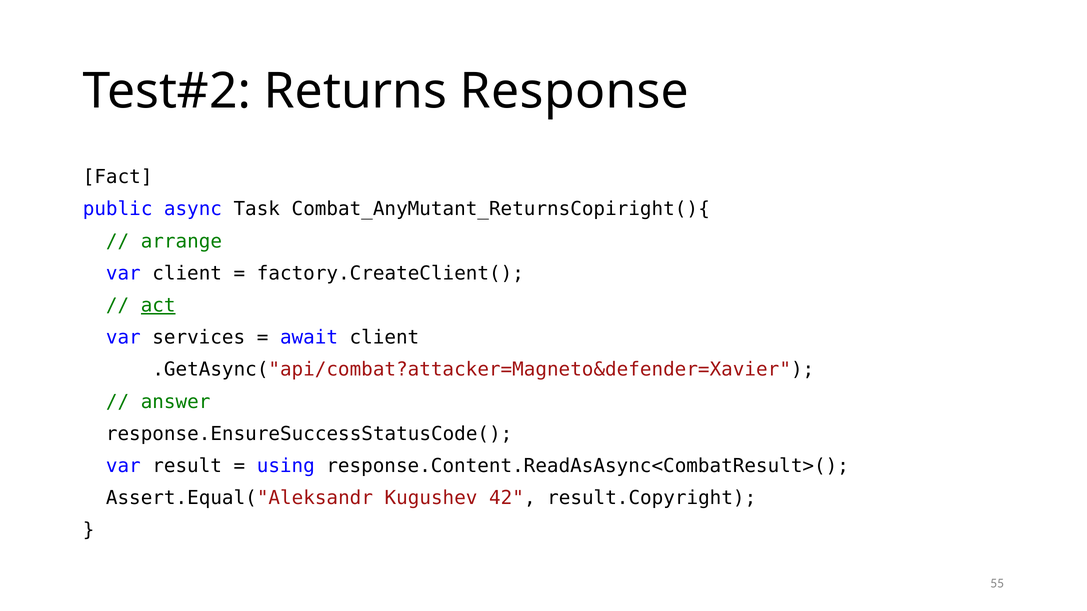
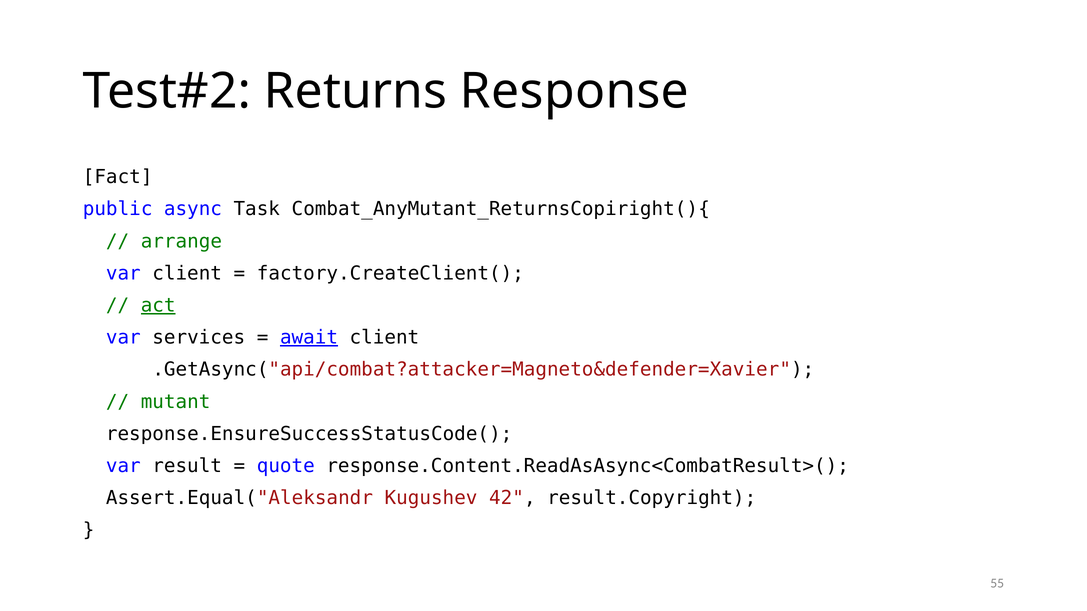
await underline: none -> present
answer: answer -> mutant
using: using -> quote
